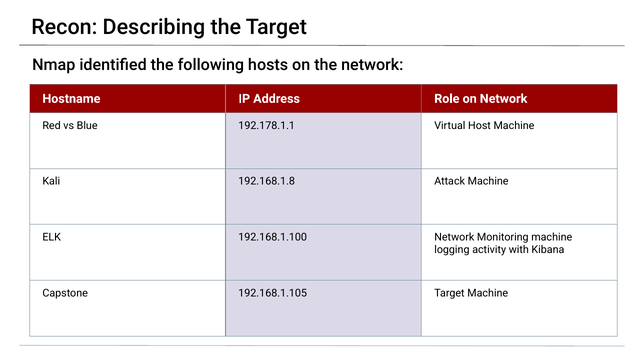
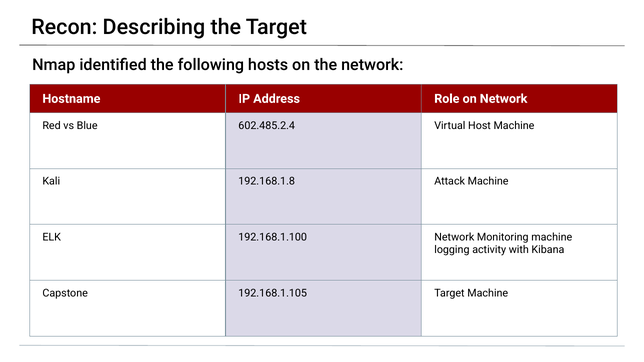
192.178.1.1: 192.178.1.1 -> 602.485.2.4
